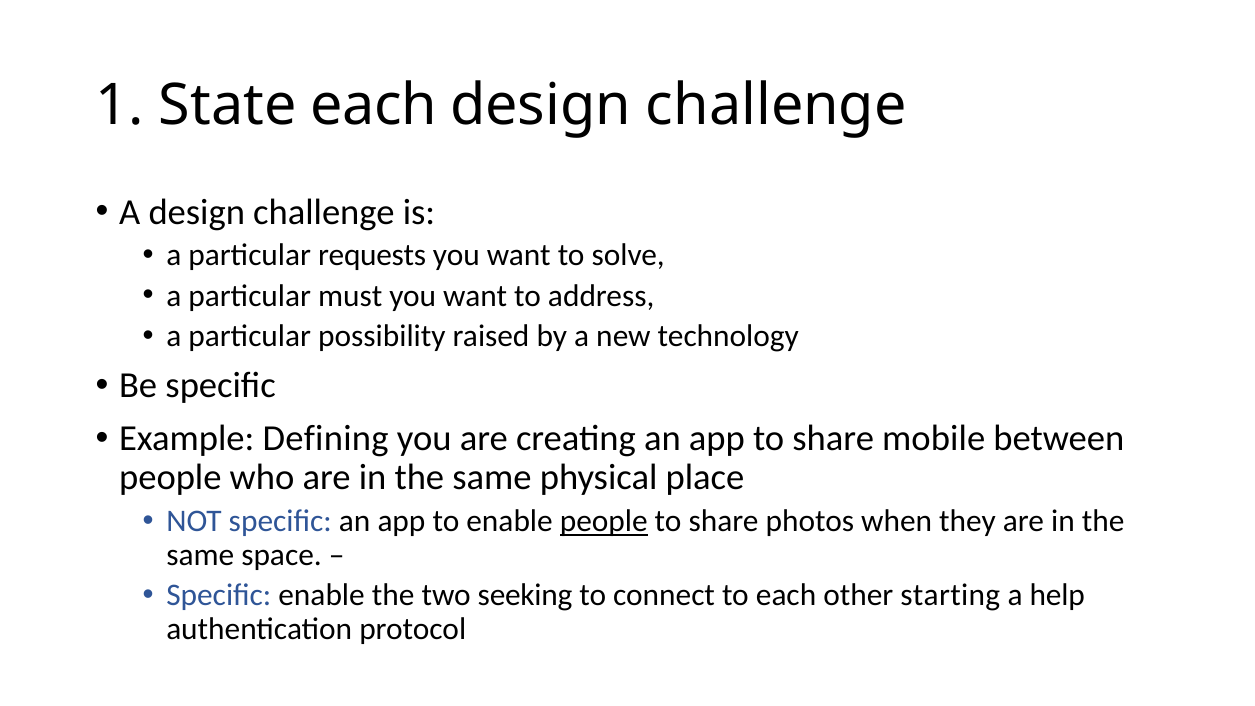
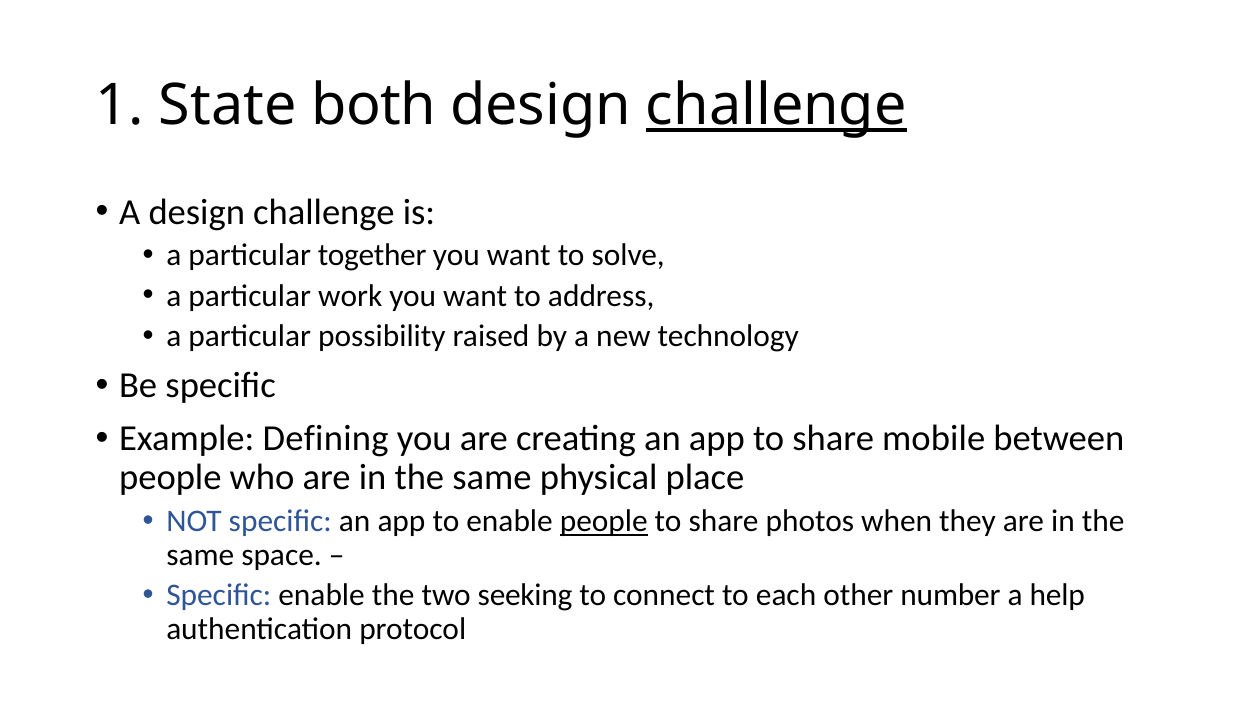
State each: each -> both
challenge at (776, 105) underline: none -> present
requests: requests -> together
must: must -> work
starting: starting -> number
